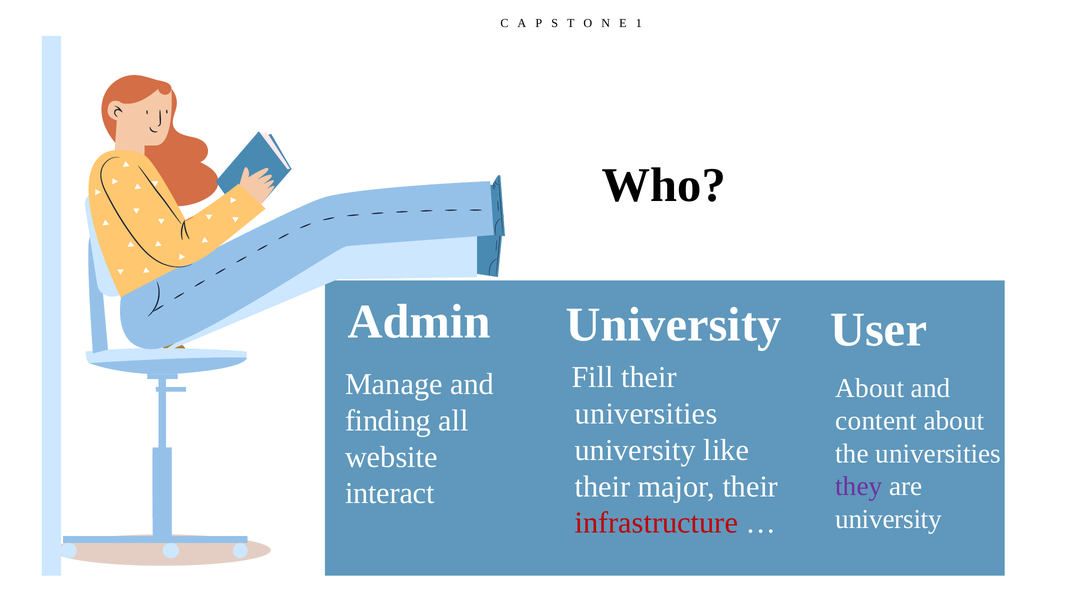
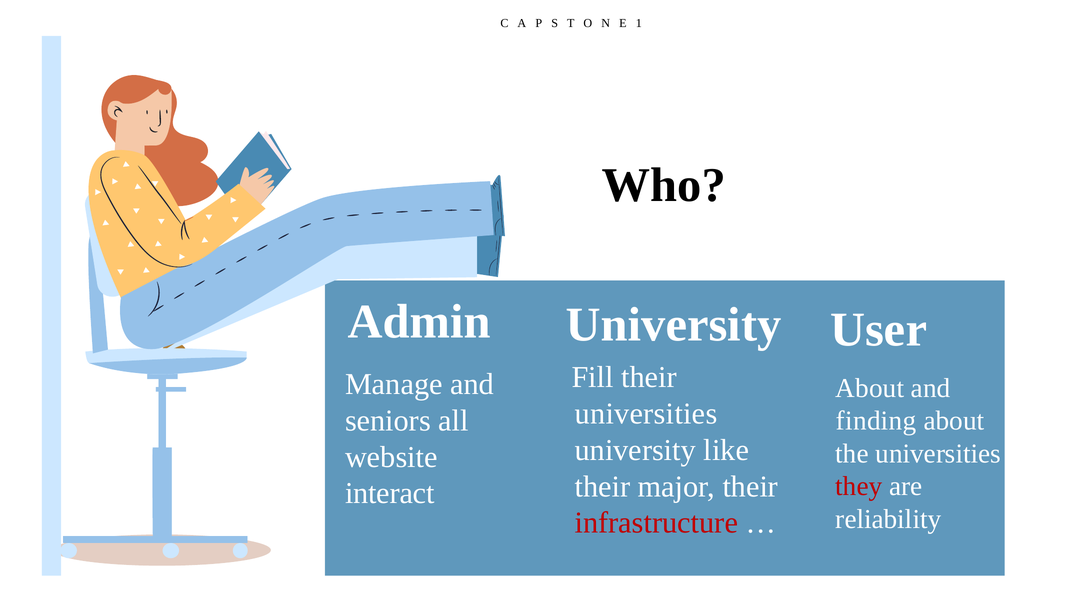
finding: finding -> seniors
content: content -> finding
they colour: purple -> red
university at (888, 519): university -> reliability
